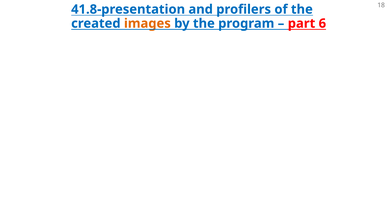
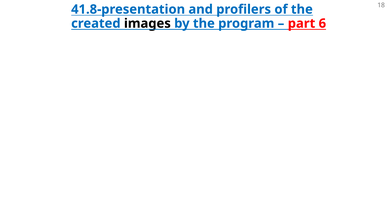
images colour: orange -> black
